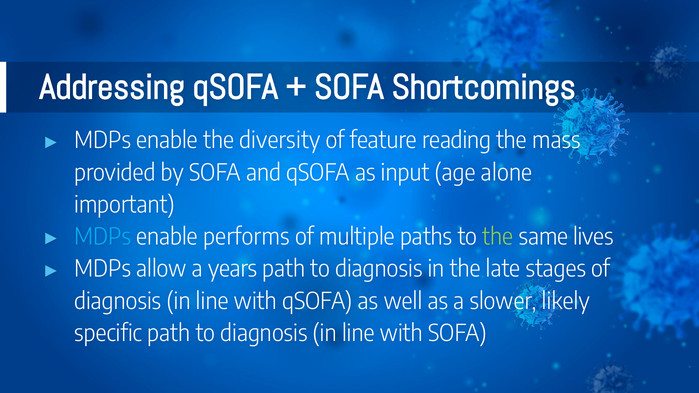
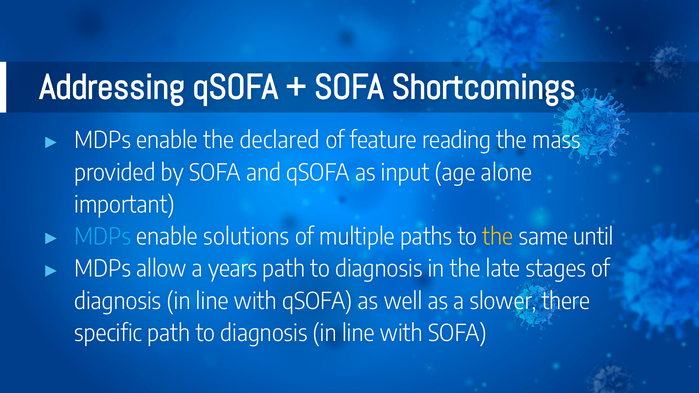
diversity: diversity -> declared
performs: performs -> solutions
the at (498, 237) colour: light green -> yellow
lives: lives -> until
likely: likely -> there
